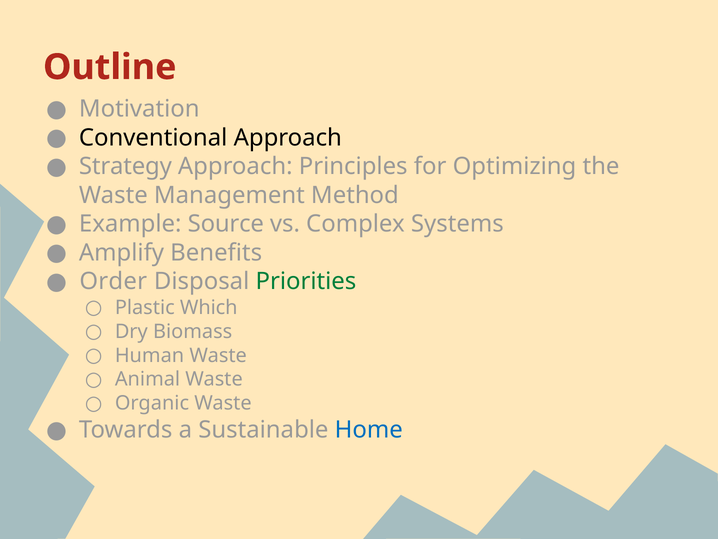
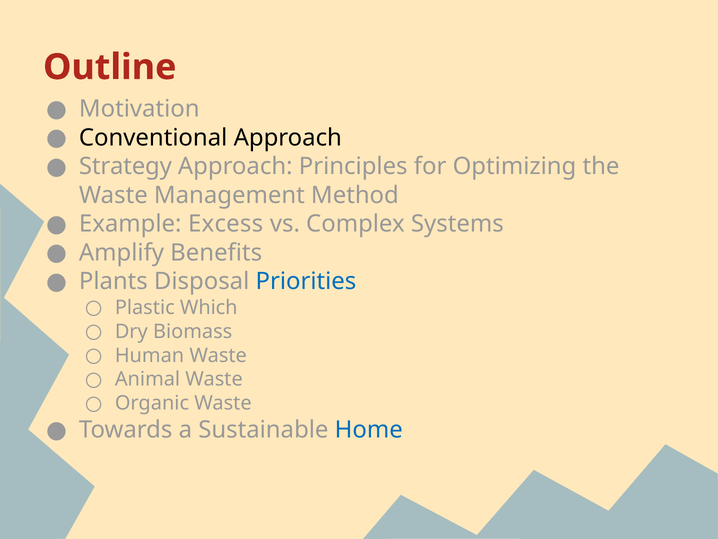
Source: Source -> Excess
Order: Order -> Plants
Priorities colour: green -> blue
